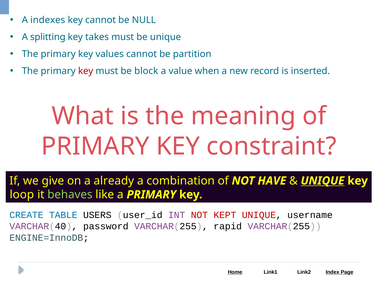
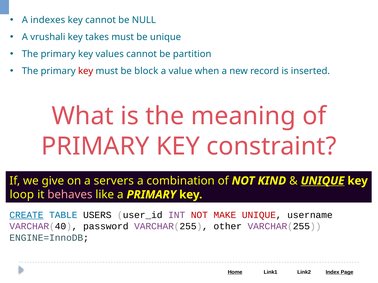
splitting: splitting -> vrushali
already: already -> servers
HAVE: HAVE -> KIND
behaves colour: light green -> pink
CREATE underline: none -> present
KEPT: KEPT -> MAKE
rapid: rapid -> other
